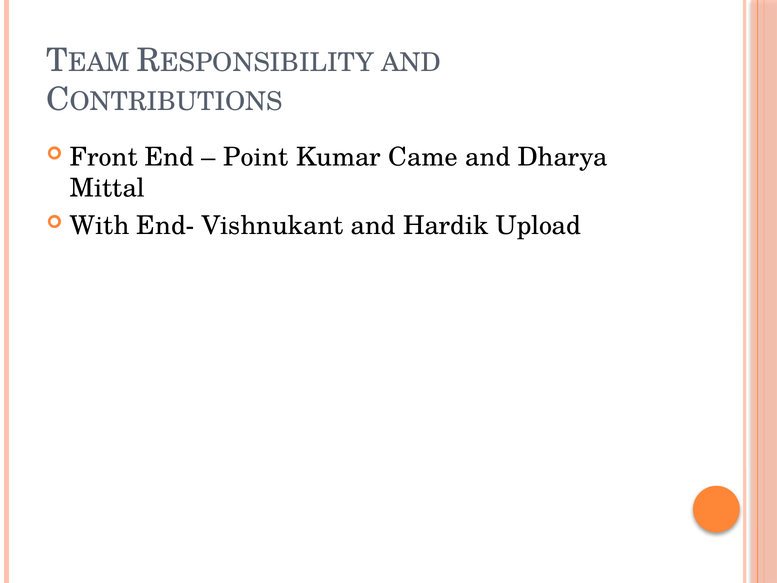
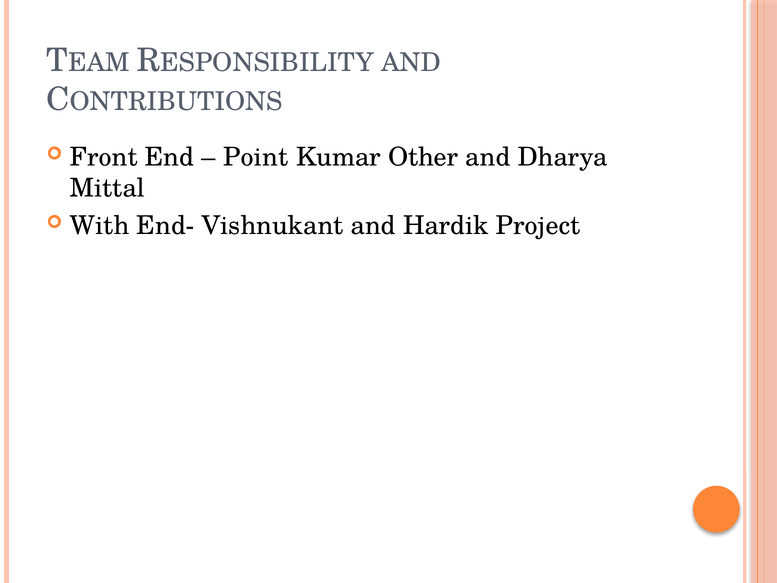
Came: Came -> Other
Upload: Upload -> Project
